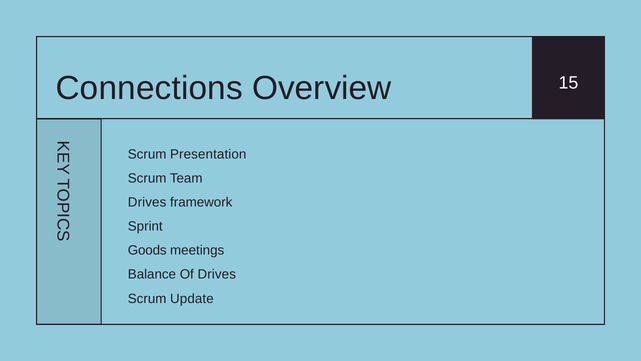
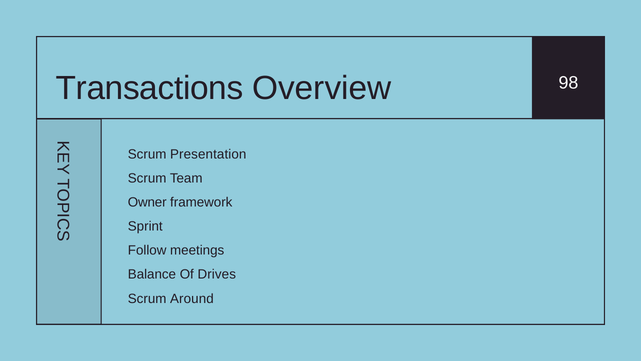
Connections: Connections -> Transactions
15: 15 -> 98
Drives at (147, 202): Drives -> Owner
Goods: Goods -> Follow
Update: Update -> Around
